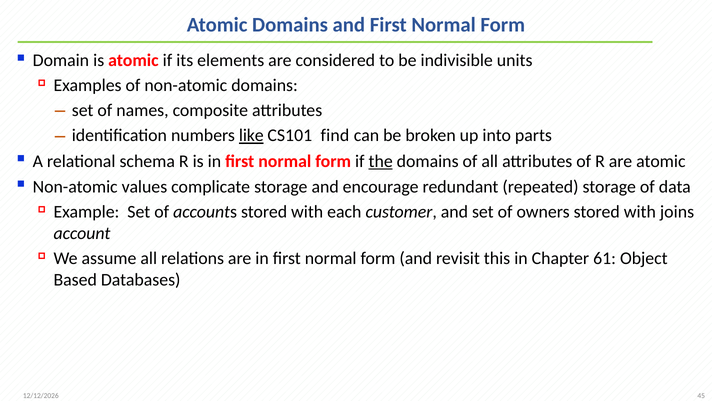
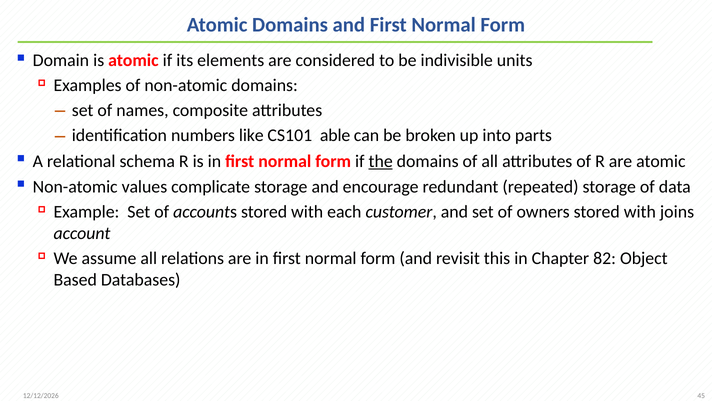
like underline: present -> none
find: find -> able
61: 61 -> 82
